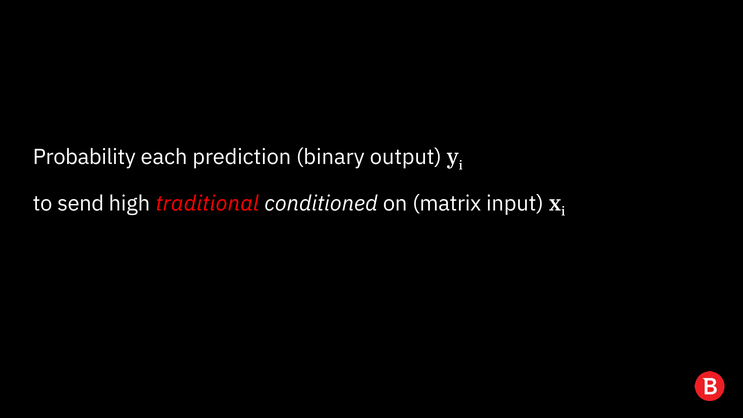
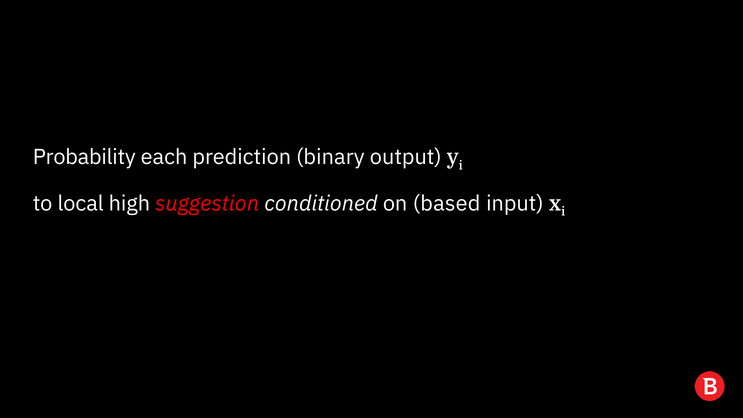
send: send -> local
traditional: traditional -> suggestion
matrix: matrix -> based
